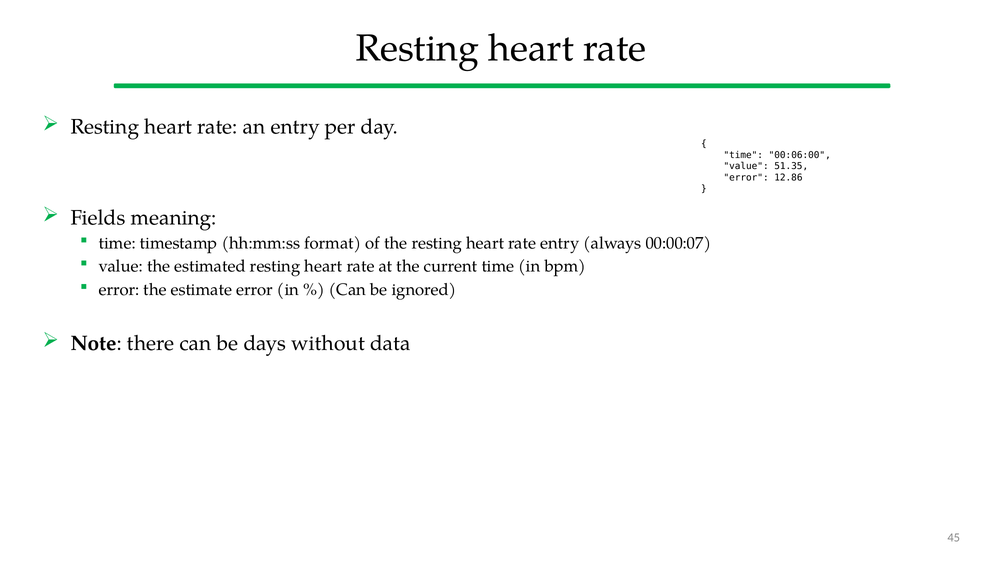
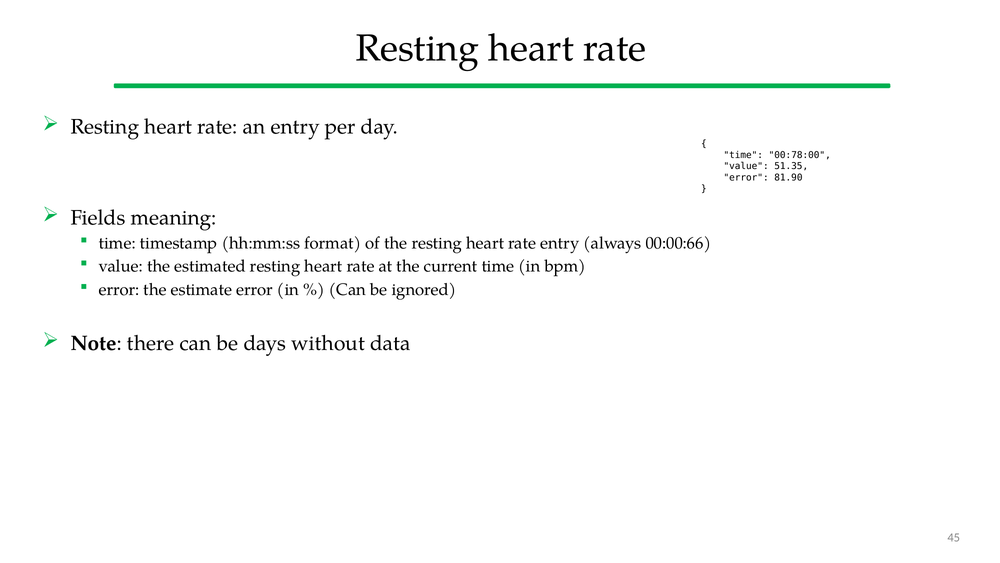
00:06:00: 00:06:00 -> 00:78:00
12.86: 12.86 -> 81.90
00:00:07: 00:00:07 -> 00:00:66
